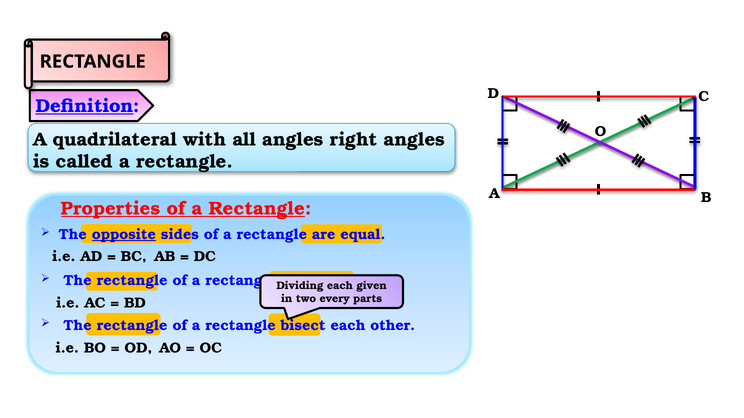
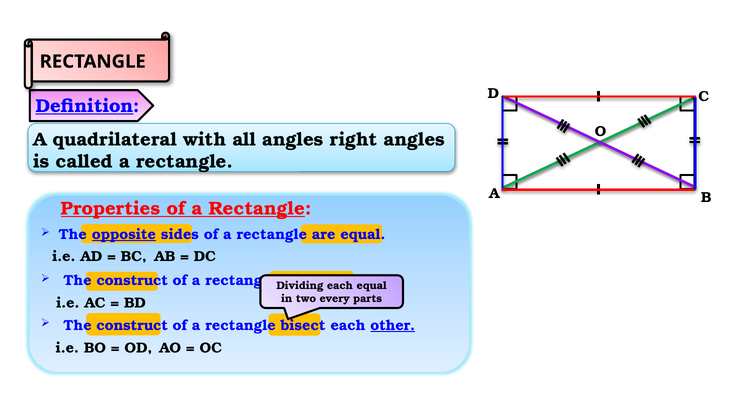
rectangle at (132, 281): rectangle -> construct
given at (372, 286): given -> equal
rectangle at (132, 326): rectangle -> construct
other underline: none -> present
